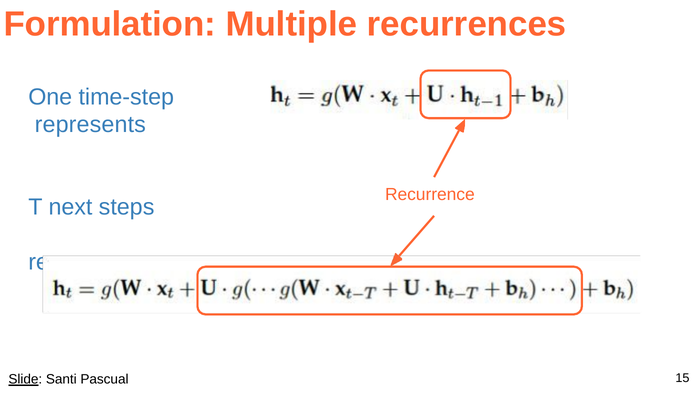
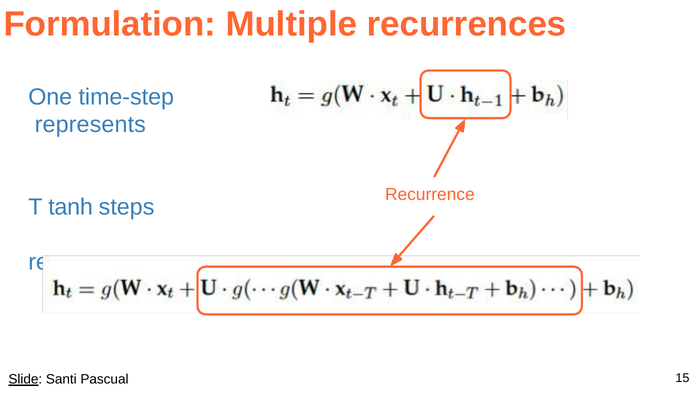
next: next -> tanh
